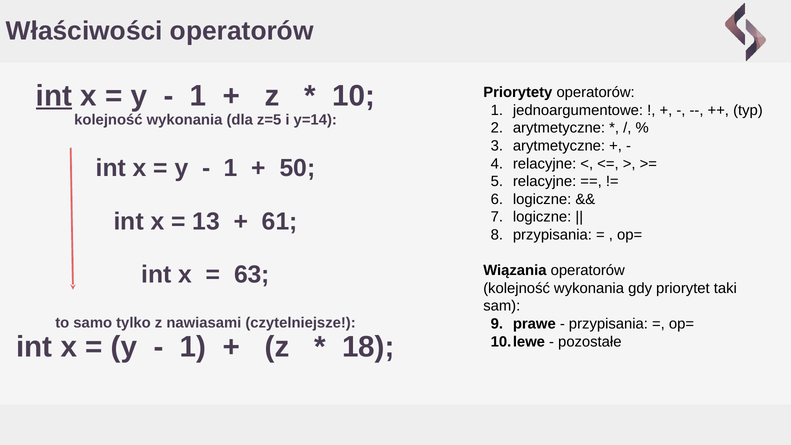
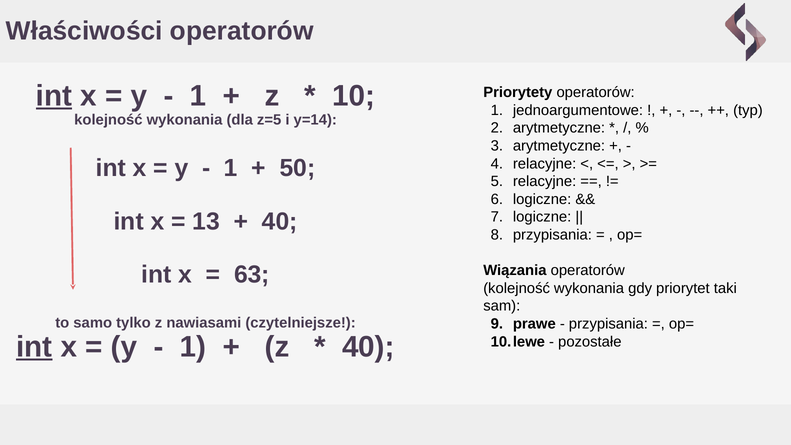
61 at (280, 221): 61 -> 40
int at (34, 347) underline: none -> present
18 at (368, 347): 18 -> 40
